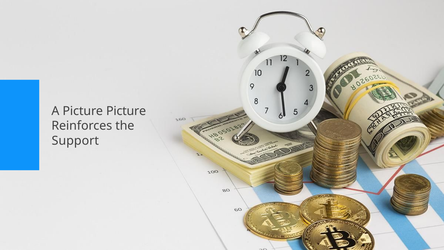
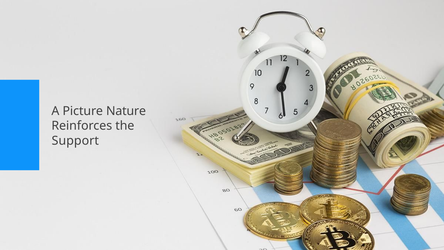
Picture Picture: Picture -> Nature
